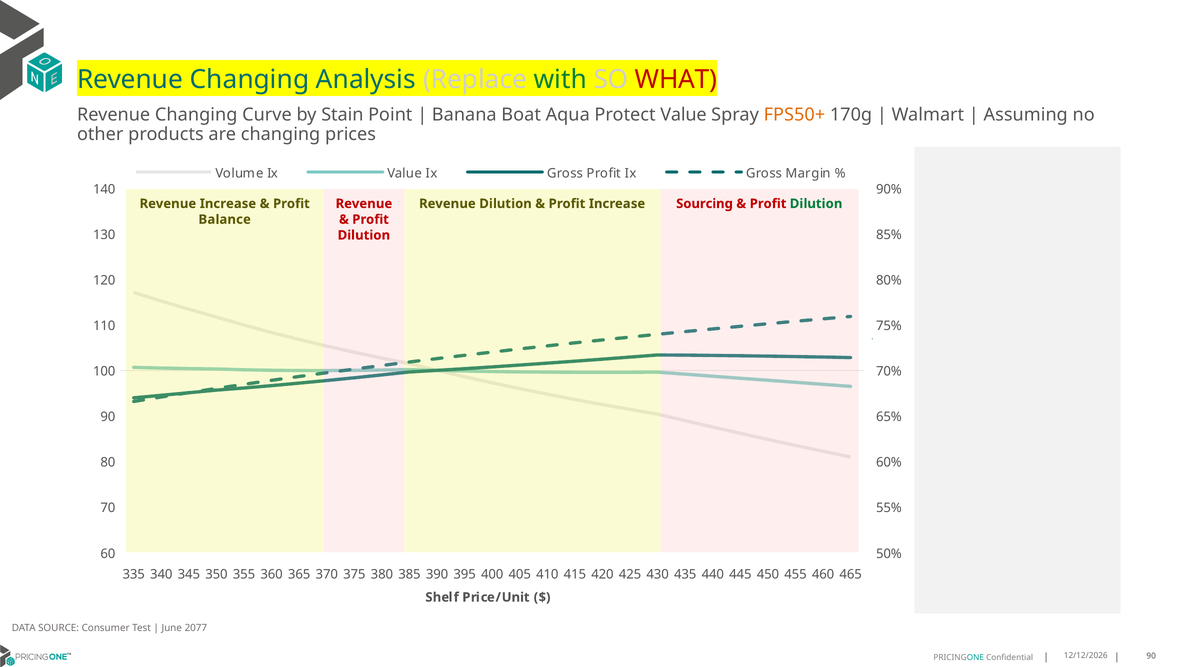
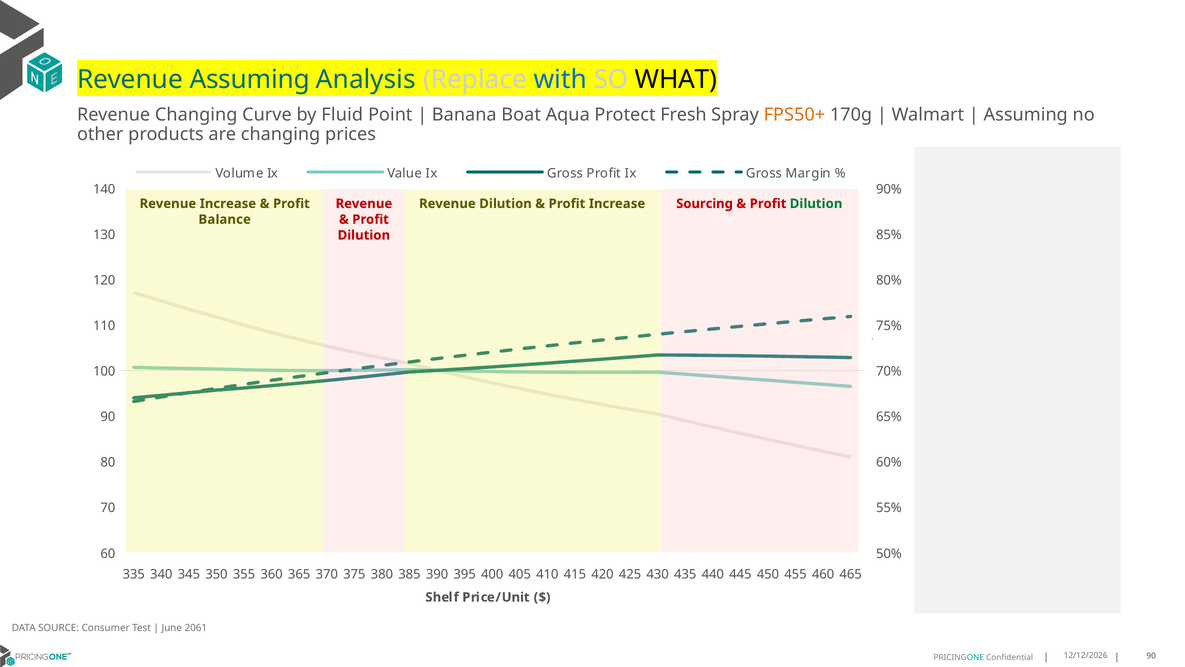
Changing at (250, 80): Changing -> Assuming
with colour: green -> blue
WHAT colour: red -> black
Stain: Stain -> Fluid
Protect Value: Value -> Fresh
2077: 2077 -> 2061
